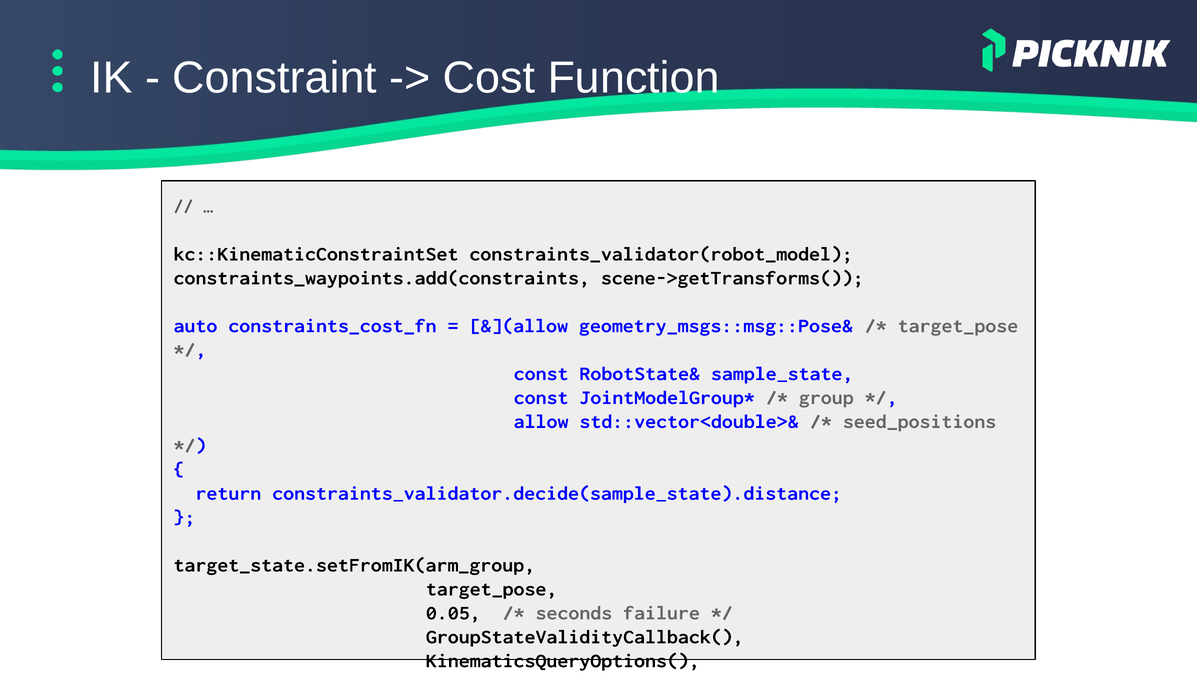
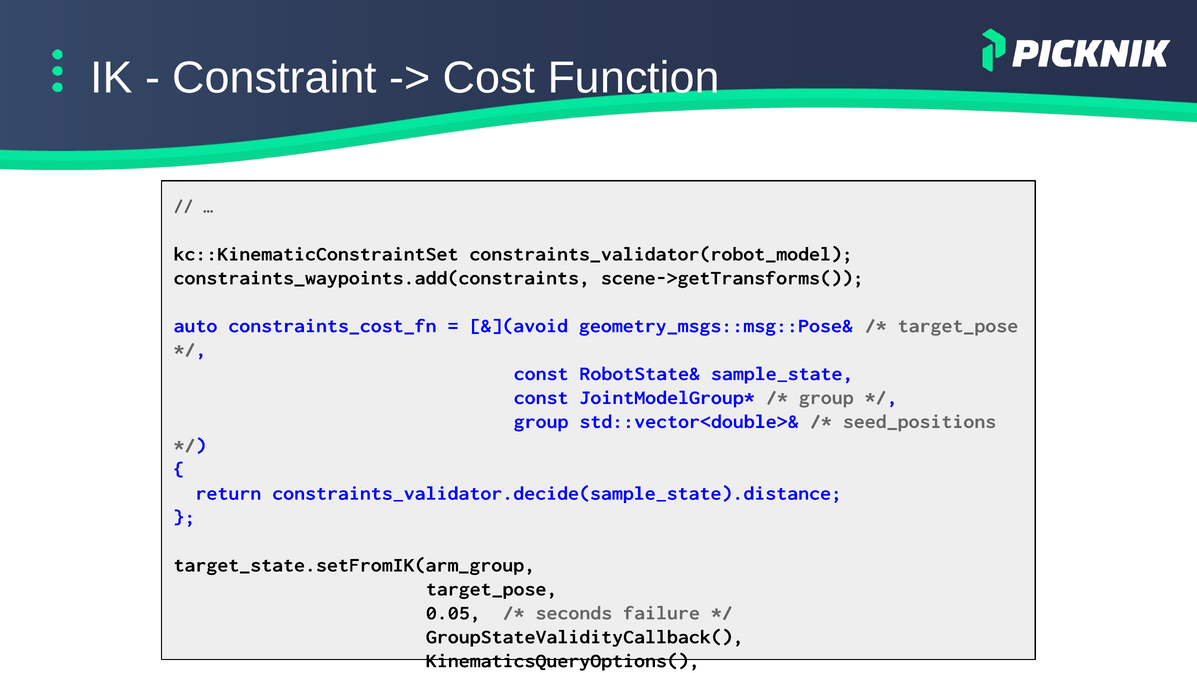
&](allow: &](allow -> &](avoid
allow at (541, 422): allow -> group
